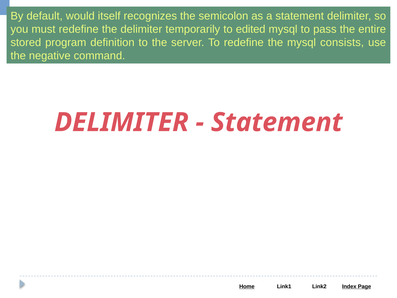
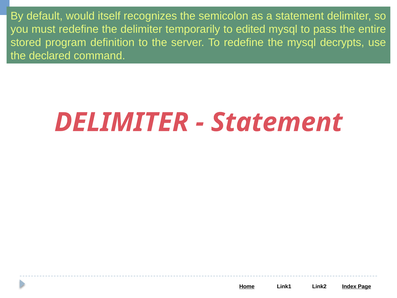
consists: consists -> decrypts
negative: negative -> declared
